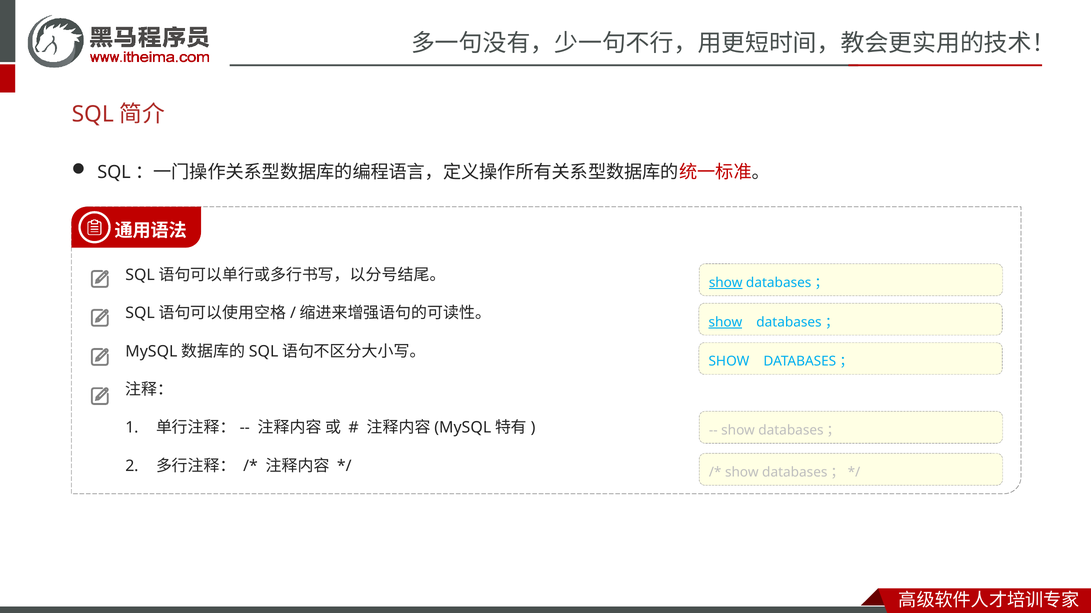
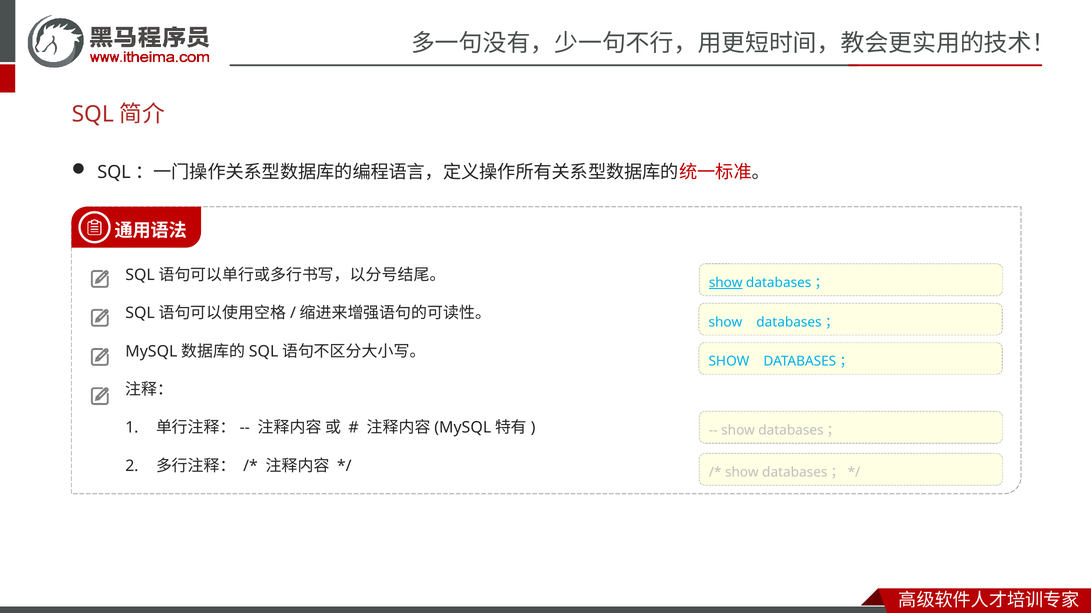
show at (725, 322) underline: present -> none
